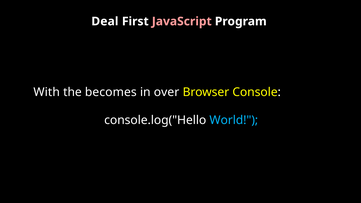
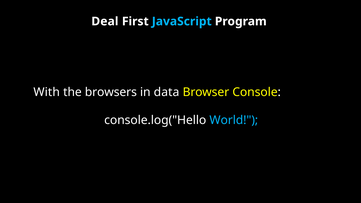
JavaScript colour: pink -> light blue
becomes: becomes -> browsers
over: over -> data
